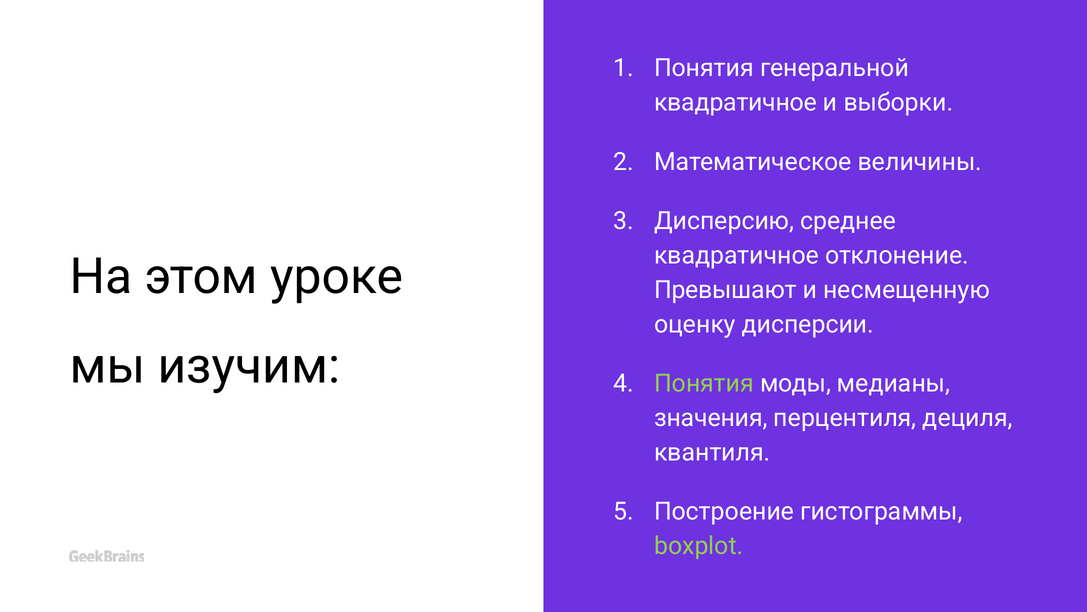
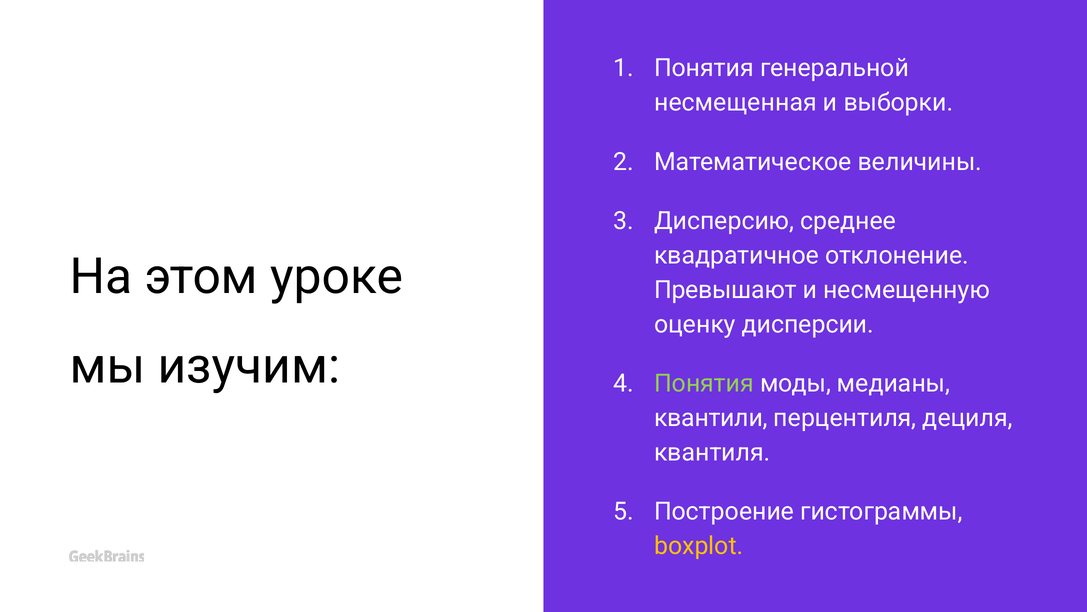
квадратичное at (736, 103): квадратичное -> несмещенная
значения: значения -> квантили
boxplot colour: light green -> yellow
